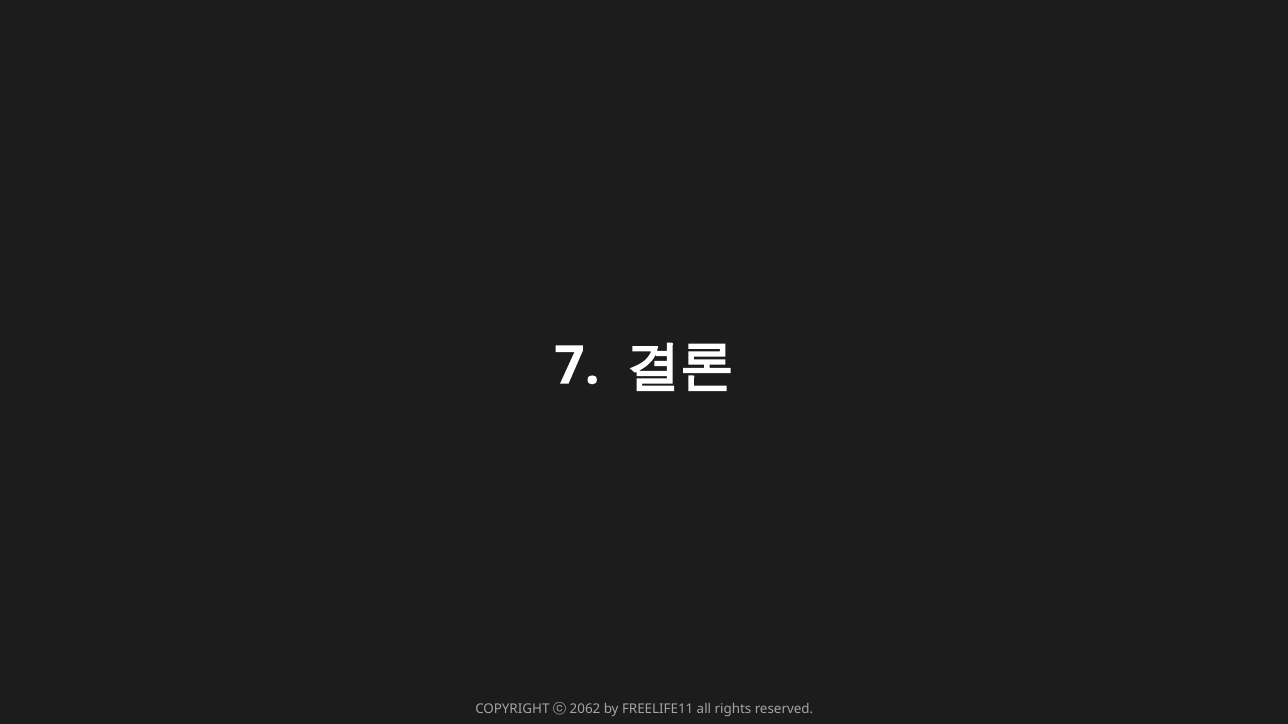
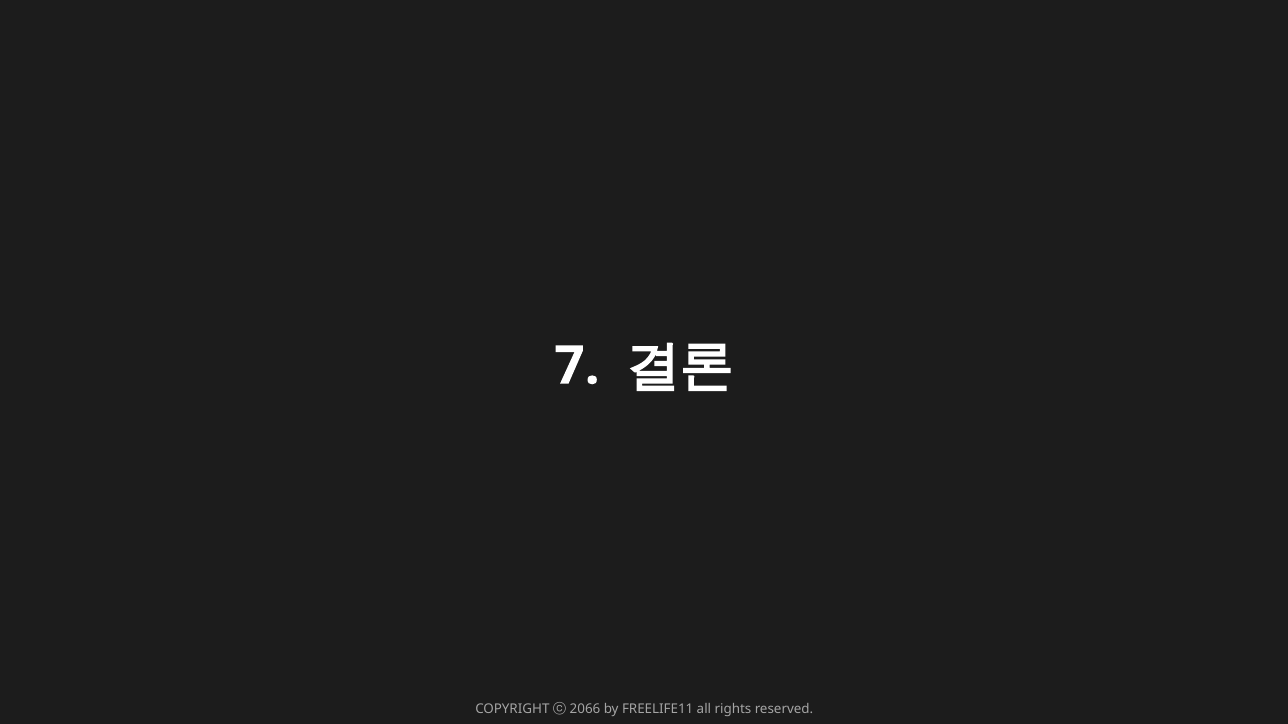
2062: 2062 -> 2066
